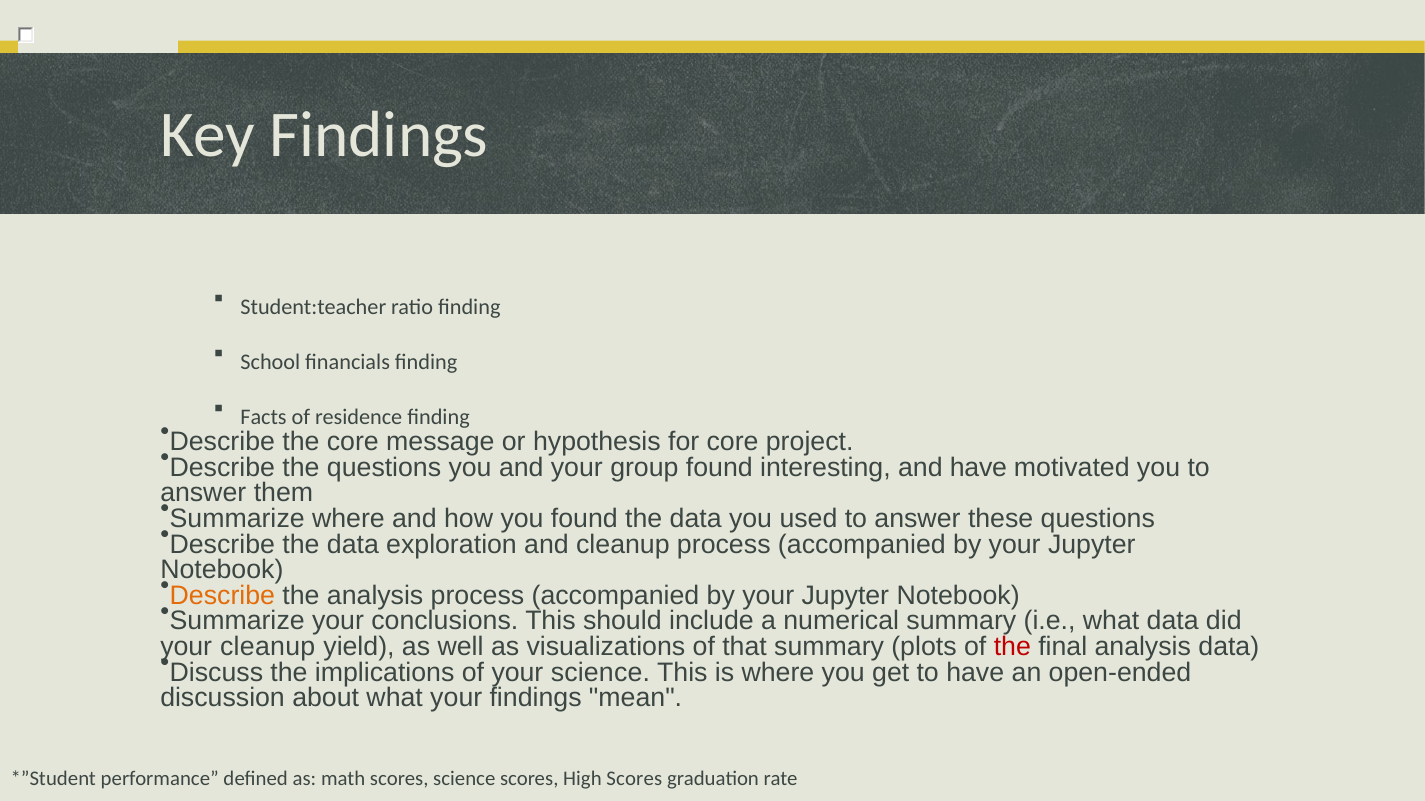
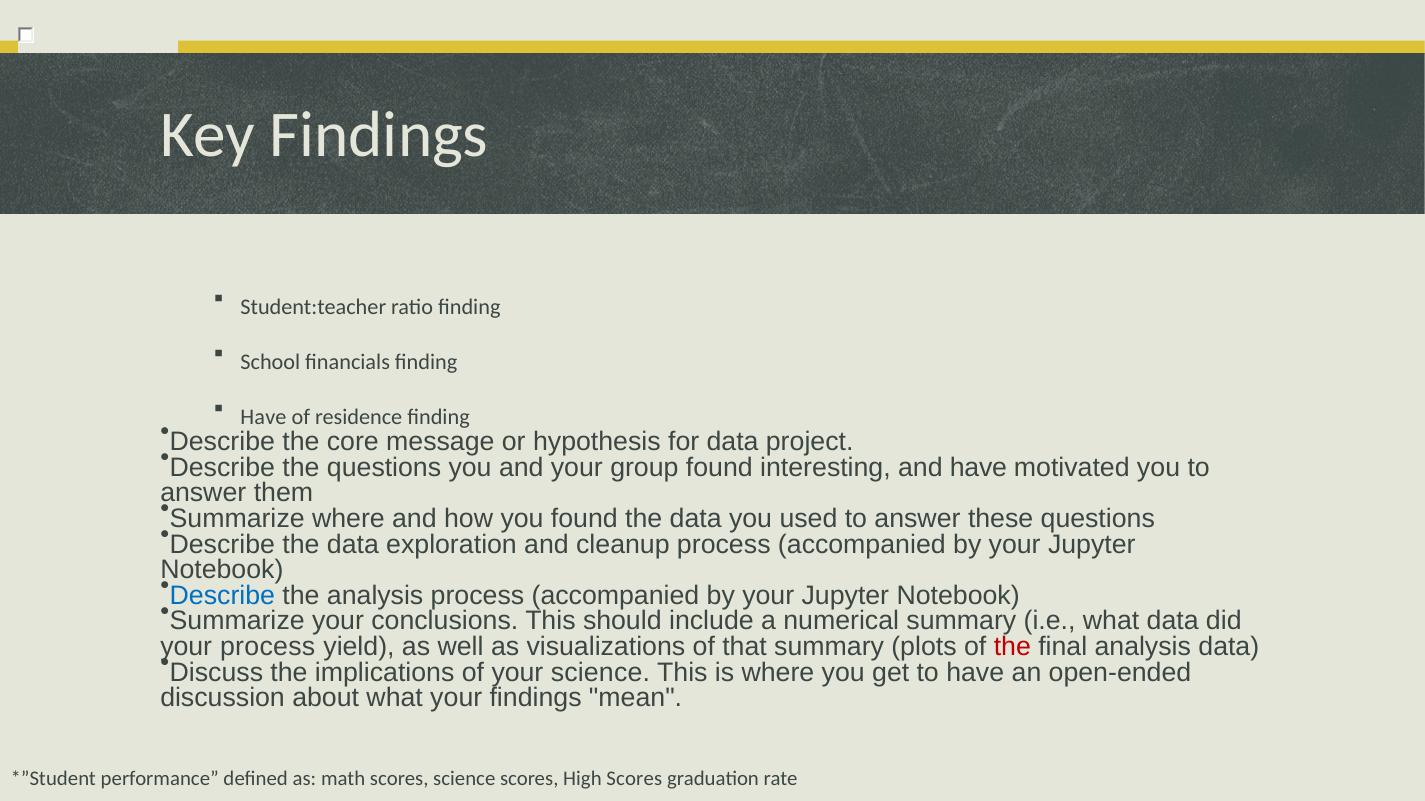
Facts at (264, 418): Facts -> Have
for core: core -> data
Describe at (222, 596) colour: orange -> blue
your cleanup: cleanup -> process
